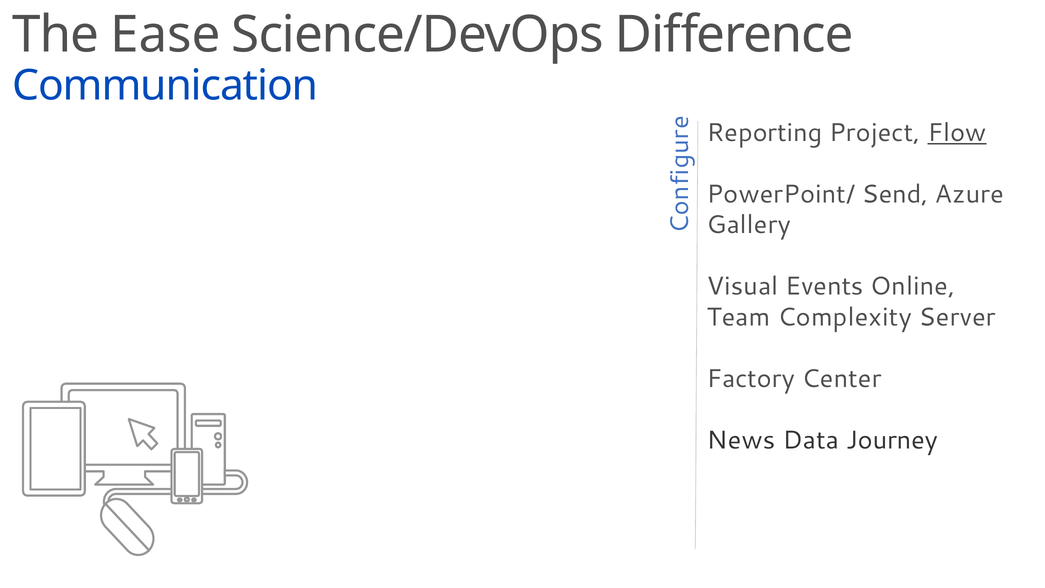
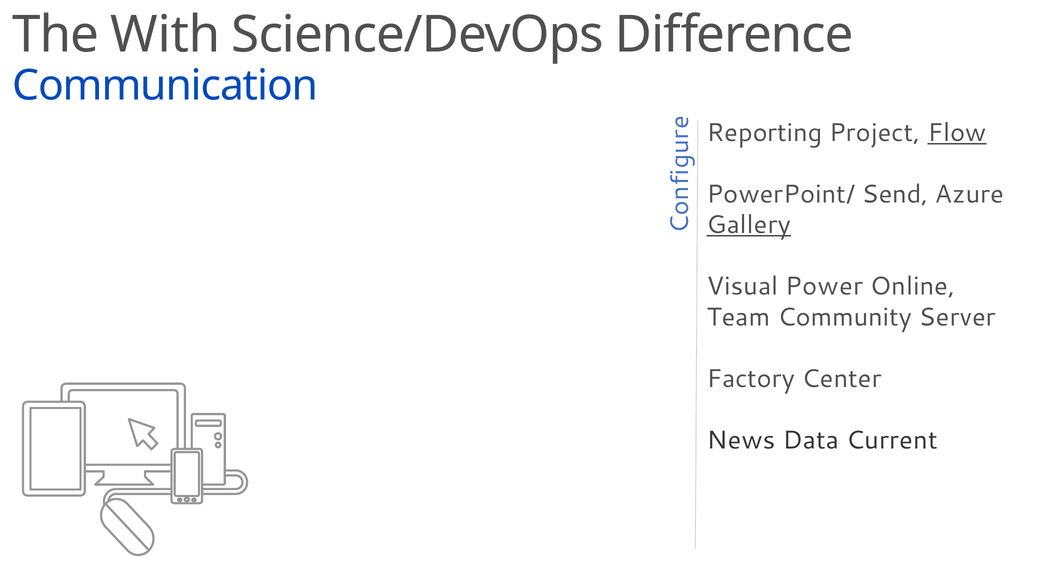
Ease: Ease -> With
Gallery underline: none -> present
Events: Events -> Power
Complexity: Complexity -> Community
Journey: Journey -> Current
